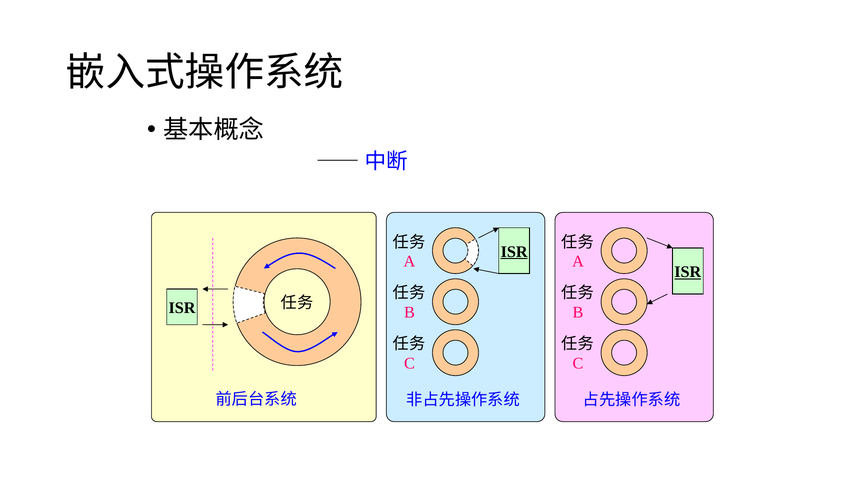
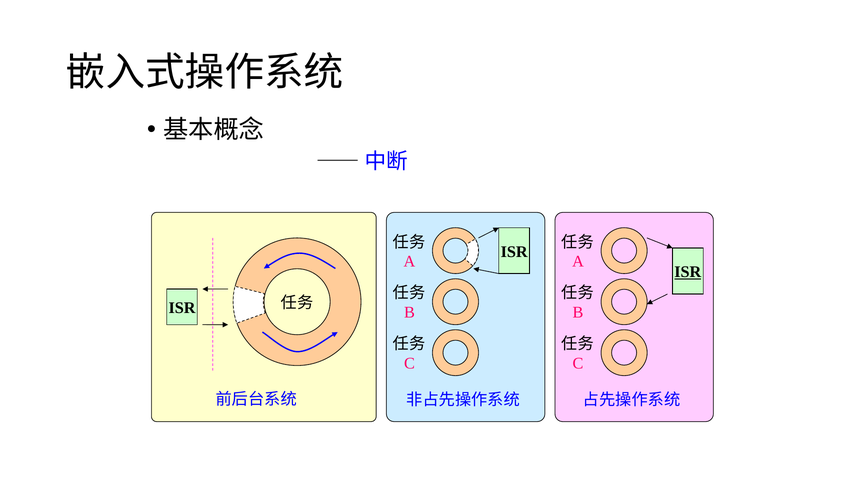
ISR at (514, 252) underline: present -> none
